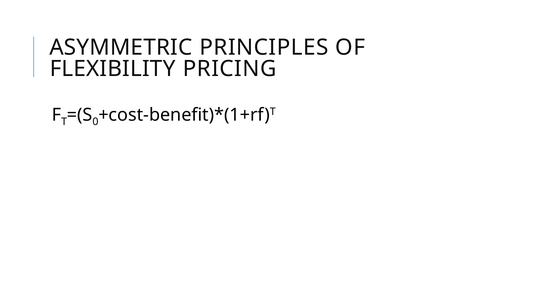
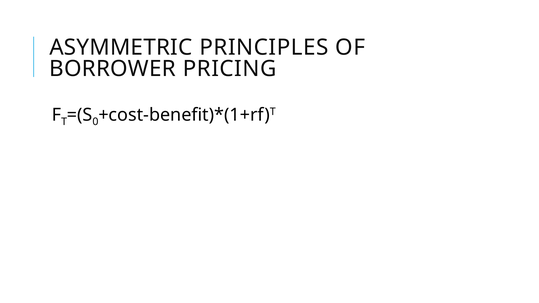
FLEXIBILITY: FLEXIBILITY -> BORROWER
